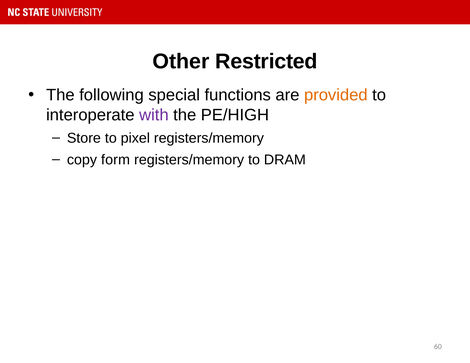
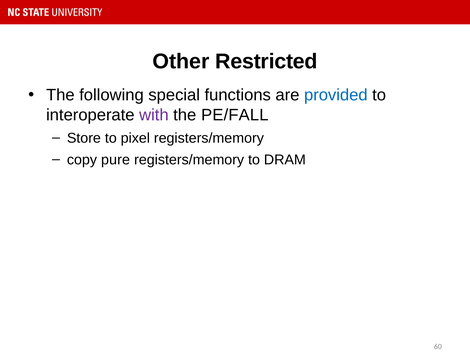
provided colour: orange -> blue
PE/HIGH: PE/HIGH -> PE/FALL
form: form -> pure
